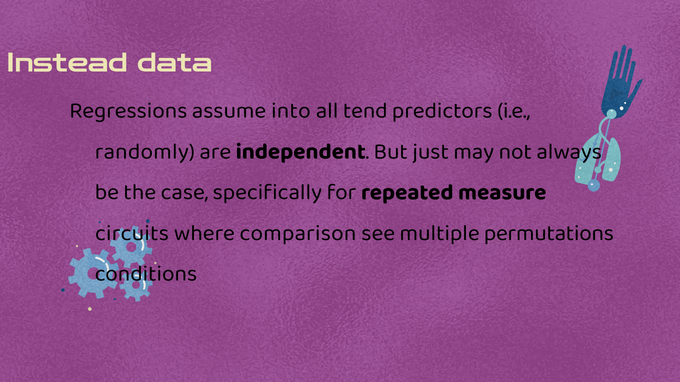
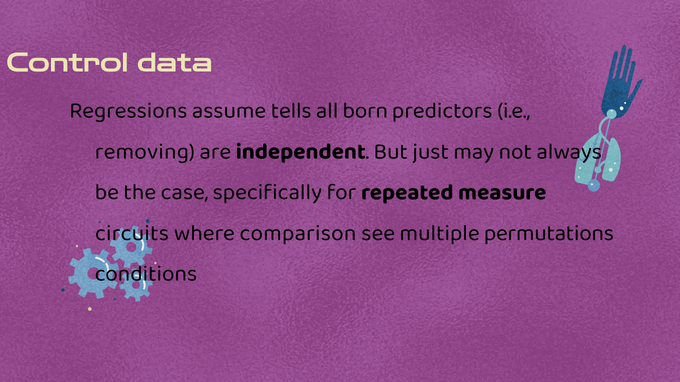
Instead: Instead -> Control
into: into -> tells
tend: tend -> born
randomly: randomly -> removing
